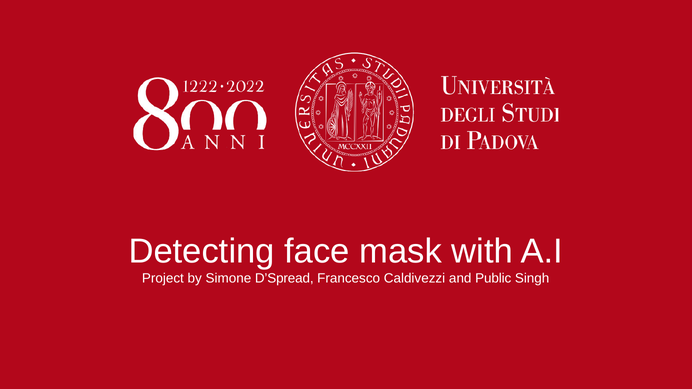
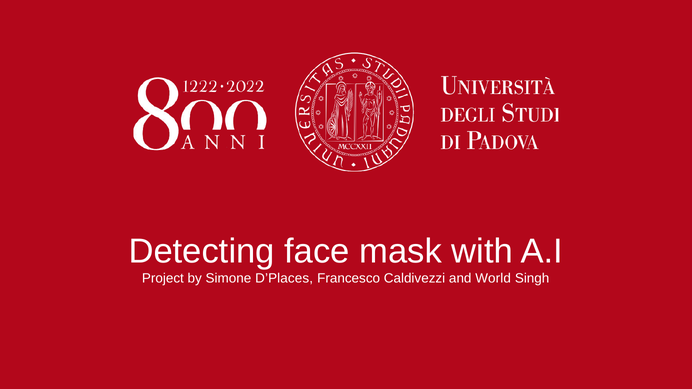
D’Spread: D’Spread -> D’Places
Public: Public -> World
